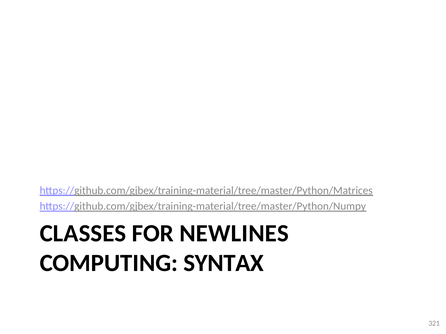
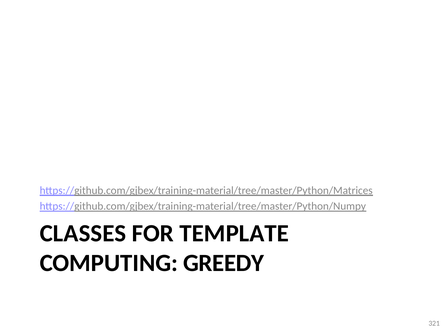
NEWLINES: NEWLINES -> TEMPLATE
SYNTAX: SYNTAX -> GREEDY
